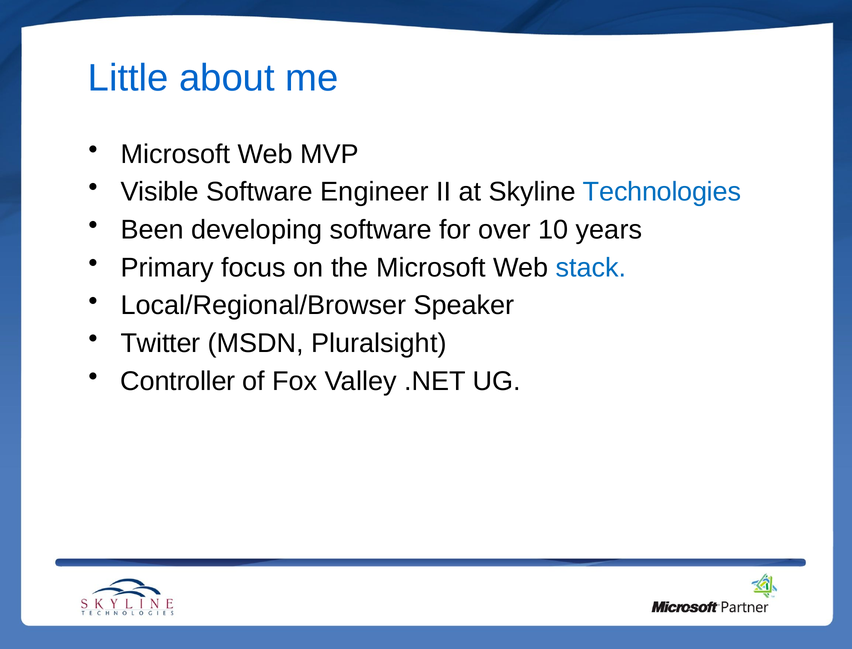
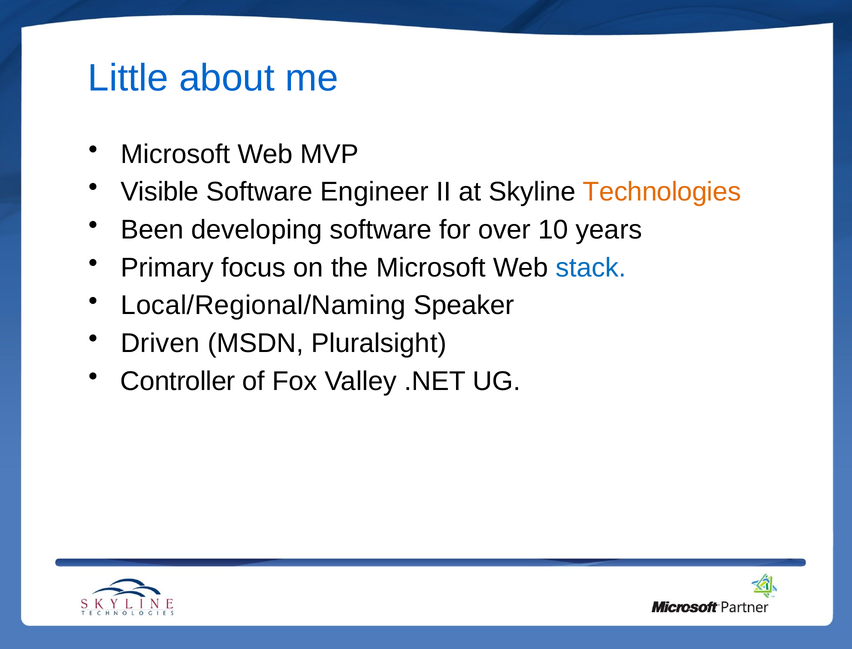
Technologies colour: blue -> orange
Local/Regional/Browser: Local/Regional/Browser -> Local/Regional/Naming
Twitter: Twitter -> Driven
